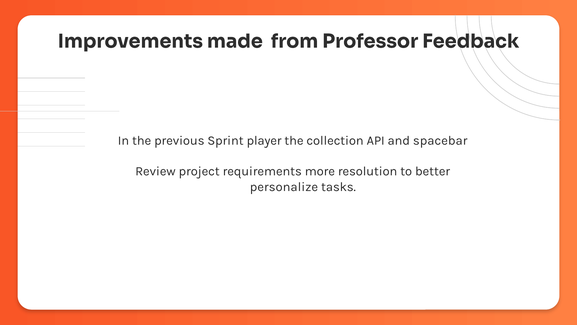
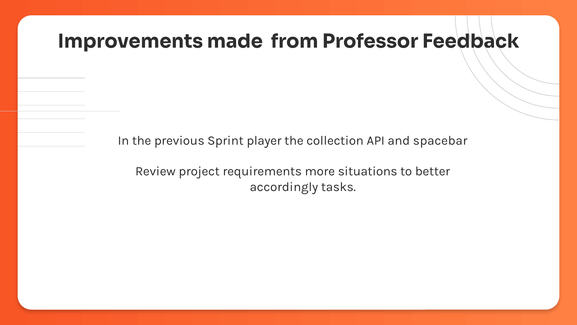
resolution: resolution -> situations
personalize: personalize -> accordingly
